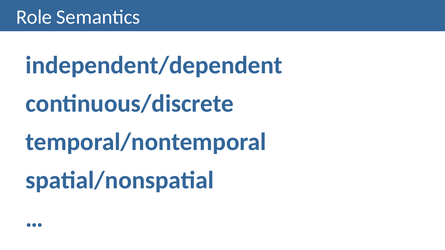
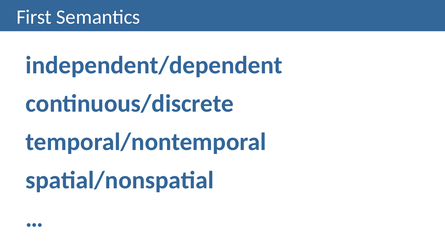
Role: Role -> First
